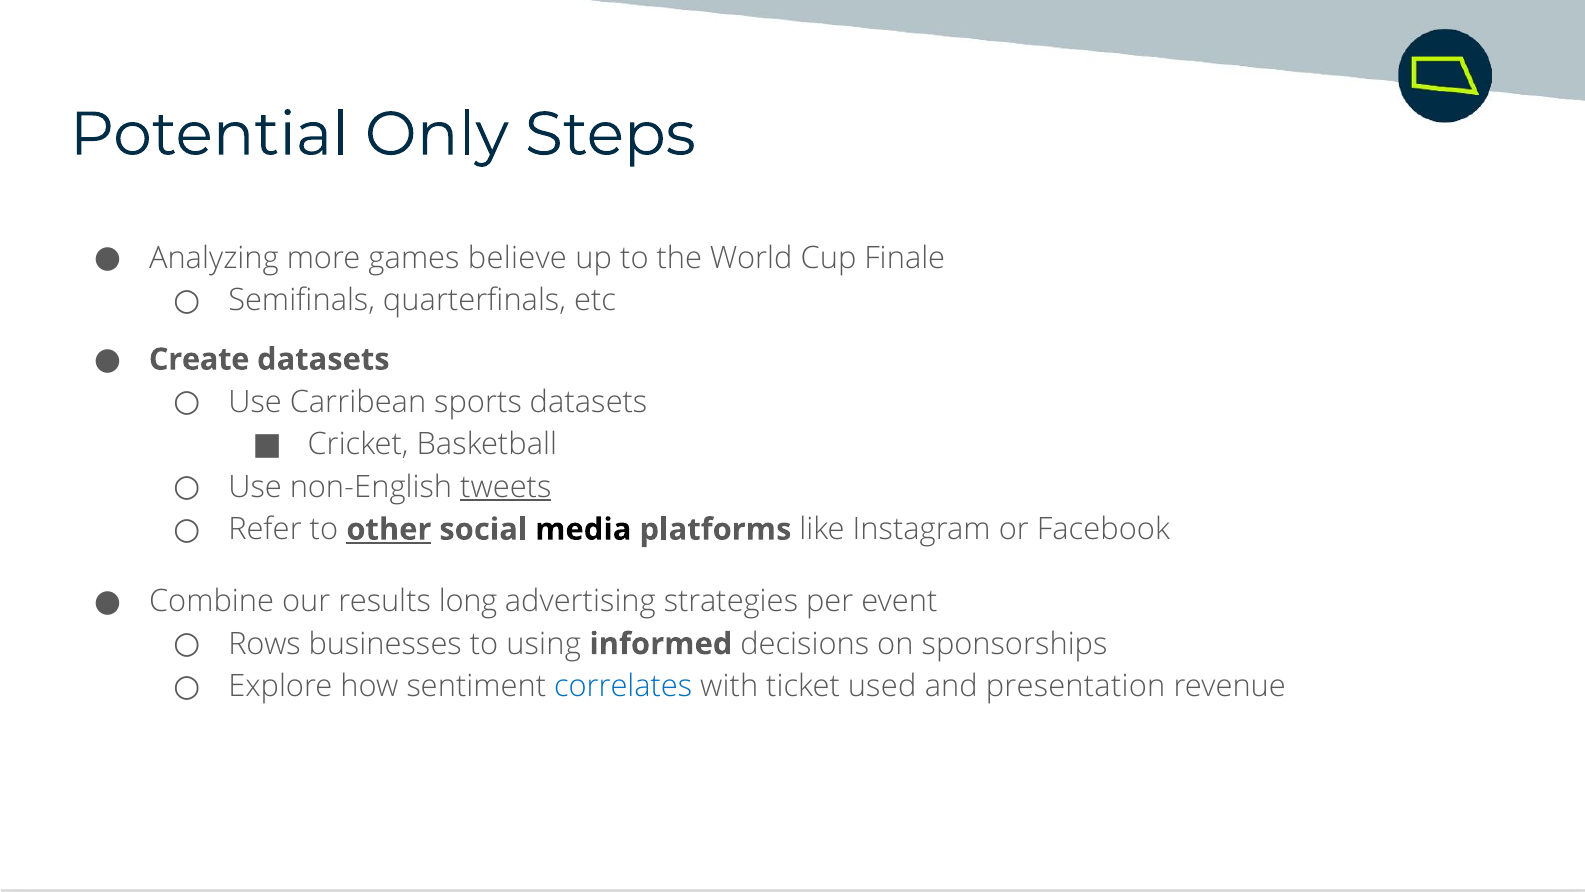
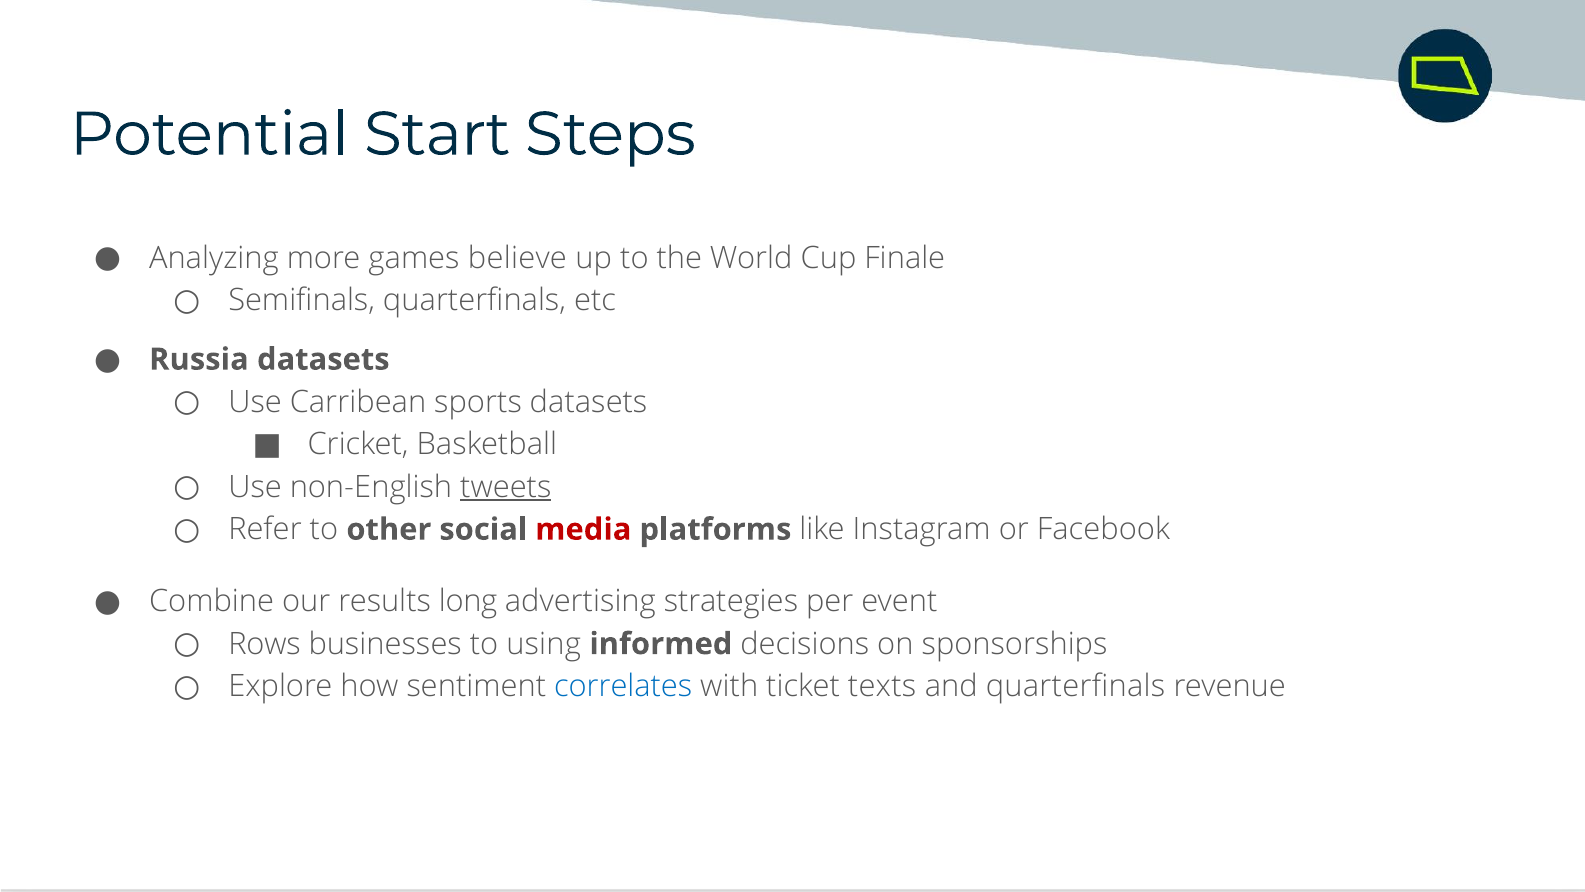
Only: Only -> Start
Create: Create -> Russia
other underline: present -> none
media colour: black -> red
used: used -> texts
and presentation: presentation -> quarterfinals
